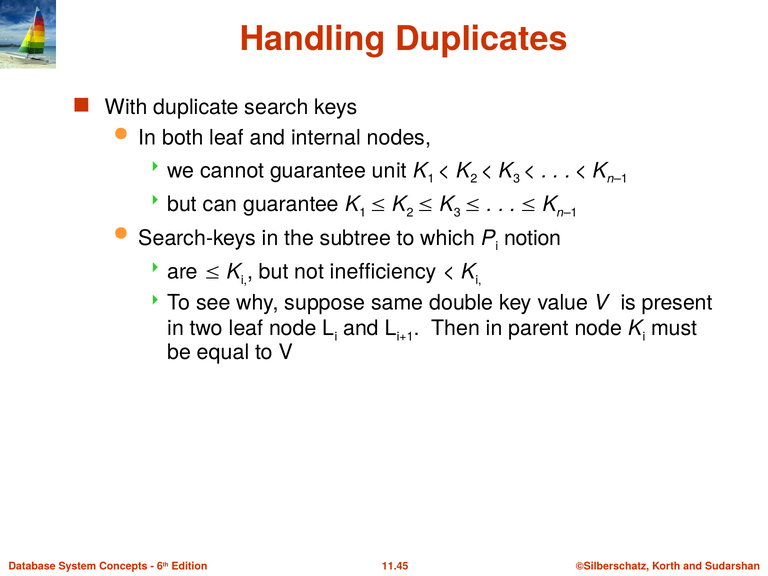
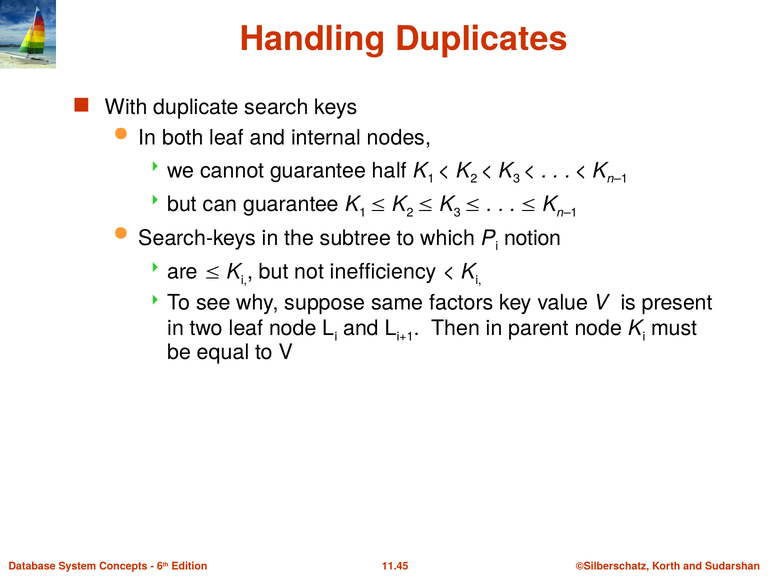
unit: unit -> half
double: double -> factors
